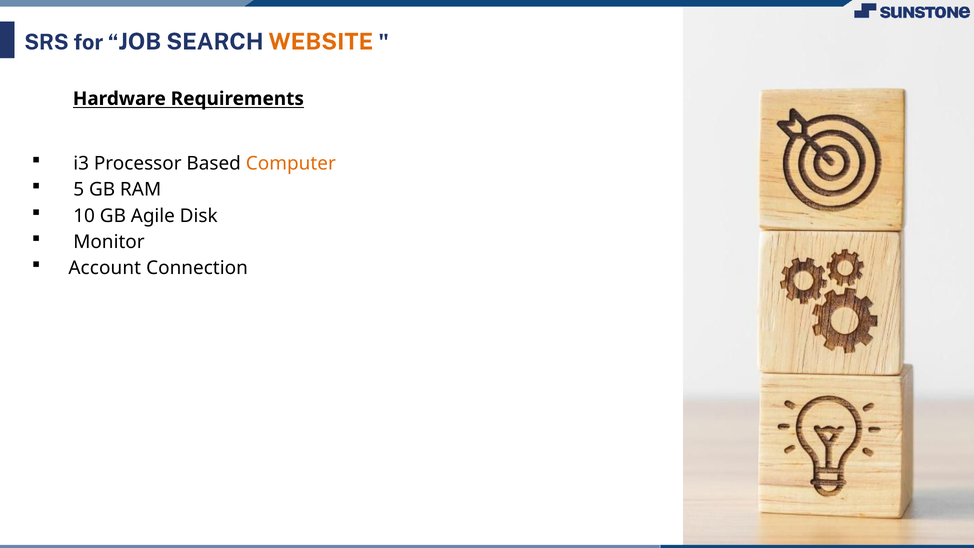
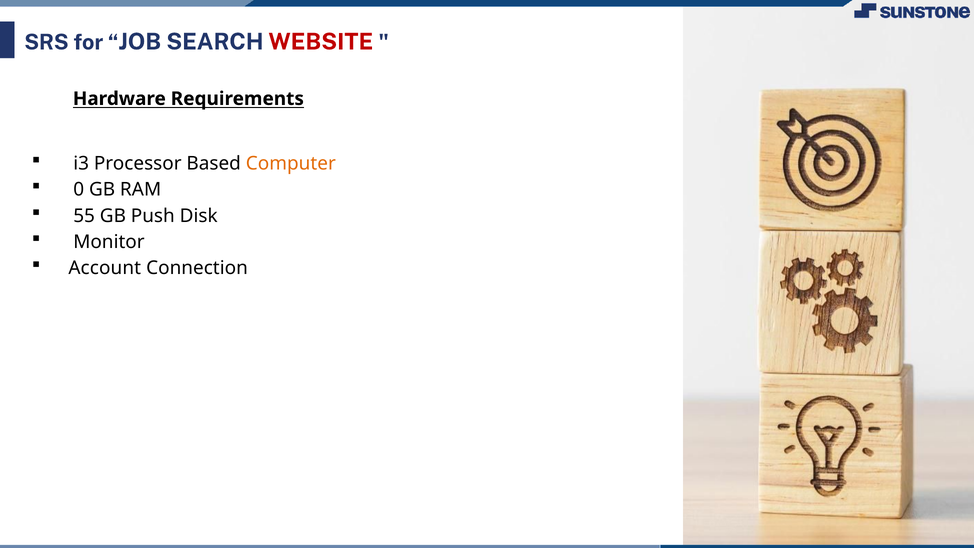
WEBSITE colour: orange -> red
5: 5 -> 0
10: 10 -> 55
Agile: Agile -> Push
